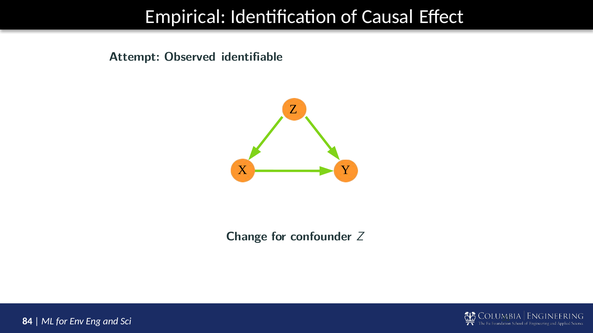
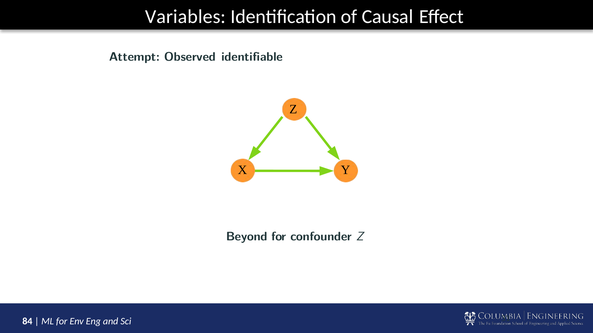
Empirical: Empirical -> Variables
Change: Change -> Beyond
